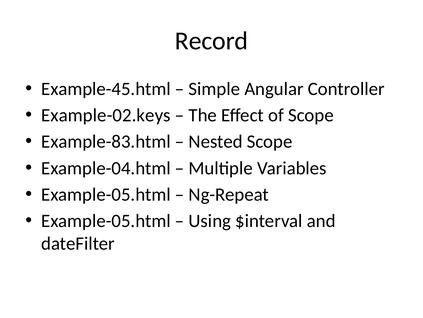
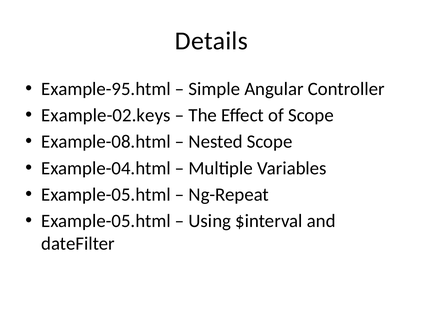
Record: Record -> Details
Example-45.html: Example-45.html -> Example-95.html
Example-83.html: Example-83.html -> Example-08.html
